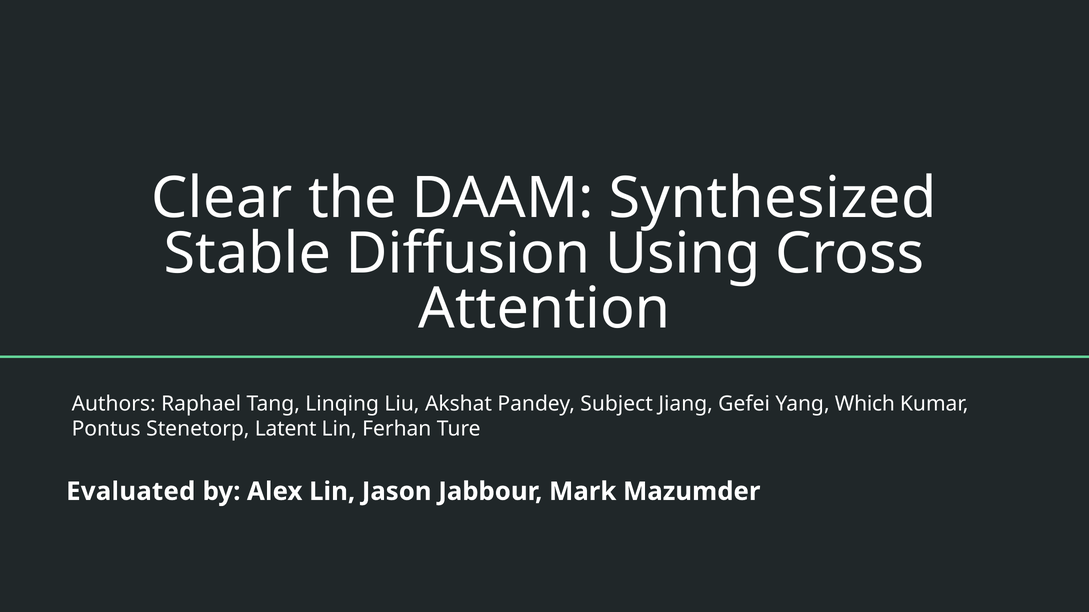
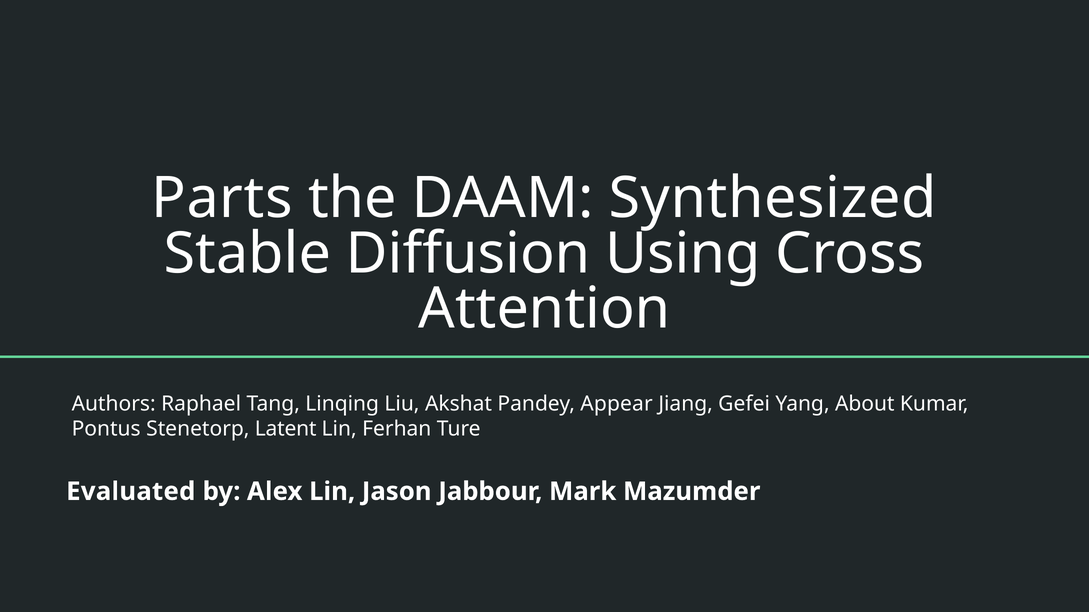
Clear: Clear -> Parts
Subject: Subject -> Appear
Which: Which -> About
